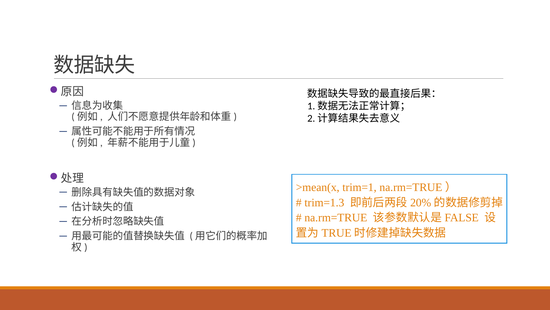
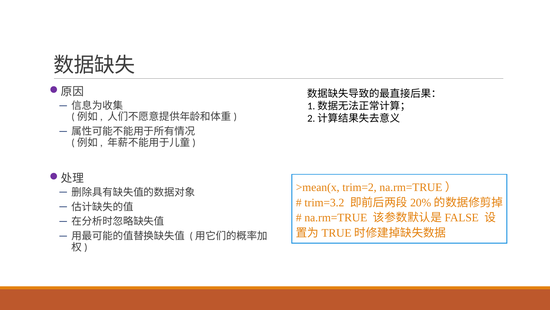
trim=1: trim=1 -> trim=2
trim=1.3: trim=1.3 -> trim=3.2
